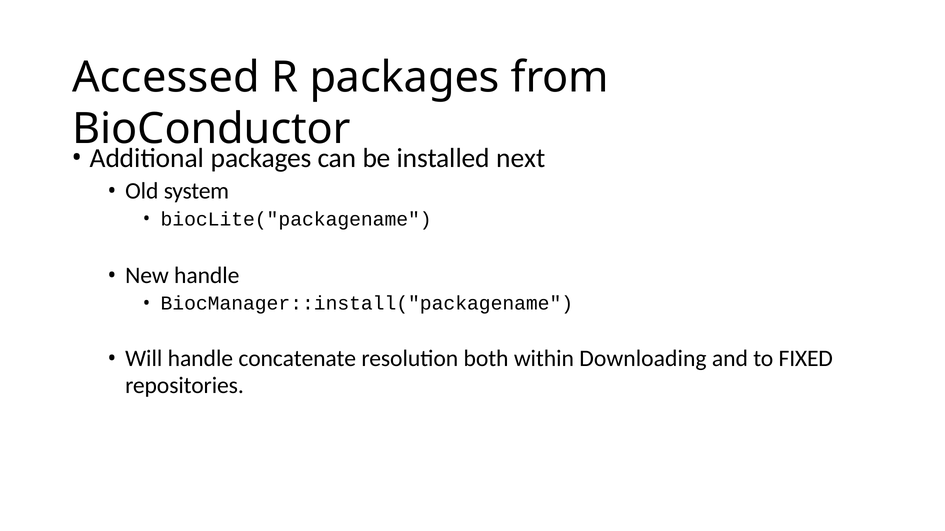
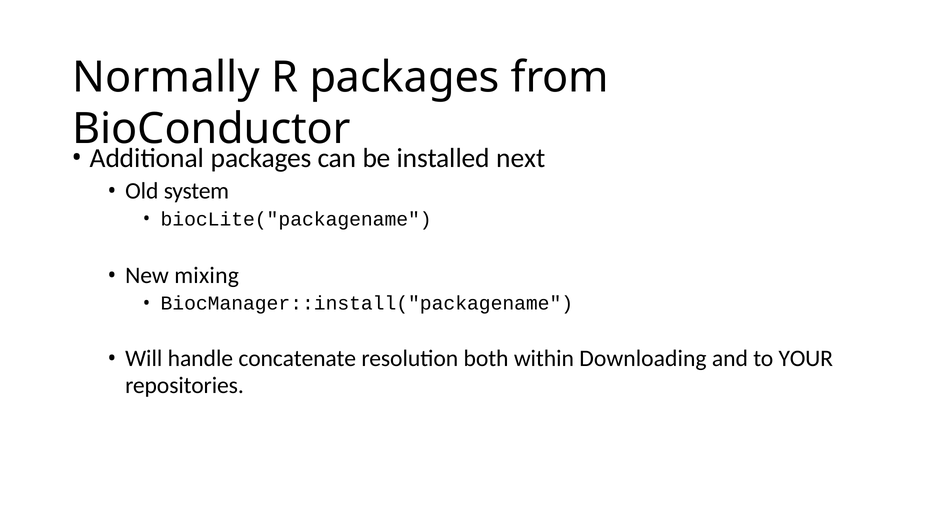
Accessed: Accessed -> Normally
New handle: handle -> mixing
FIXED: FIXED -> YOUR
